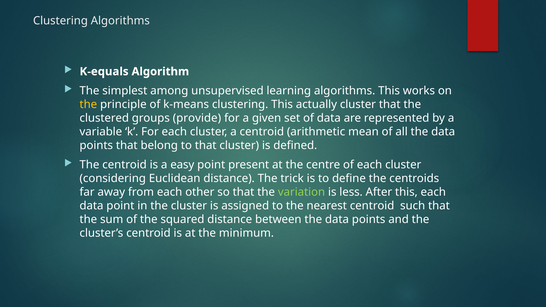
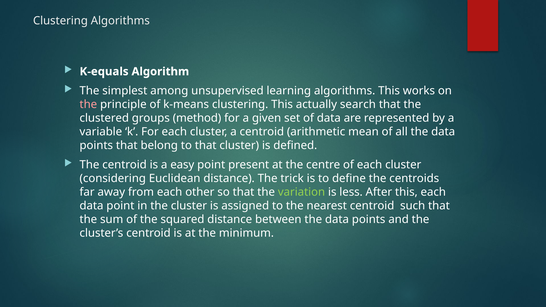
the at (88, 105) colour: yellow -> pink
actually cluster: cluster -> search
provide: provide -> method
